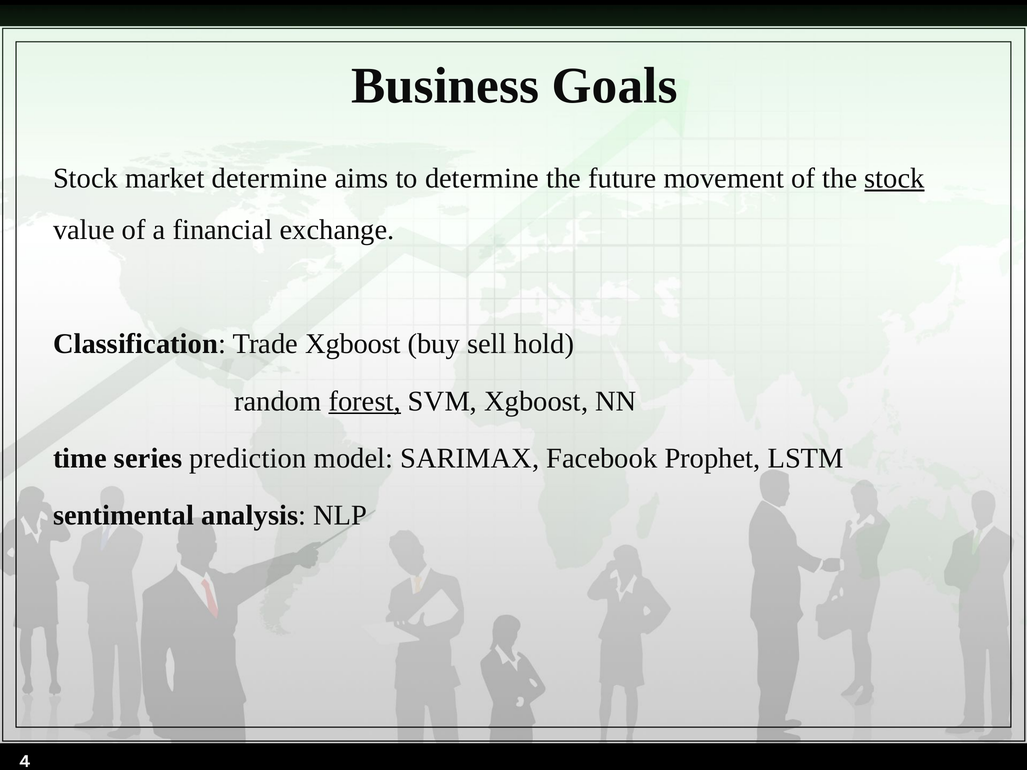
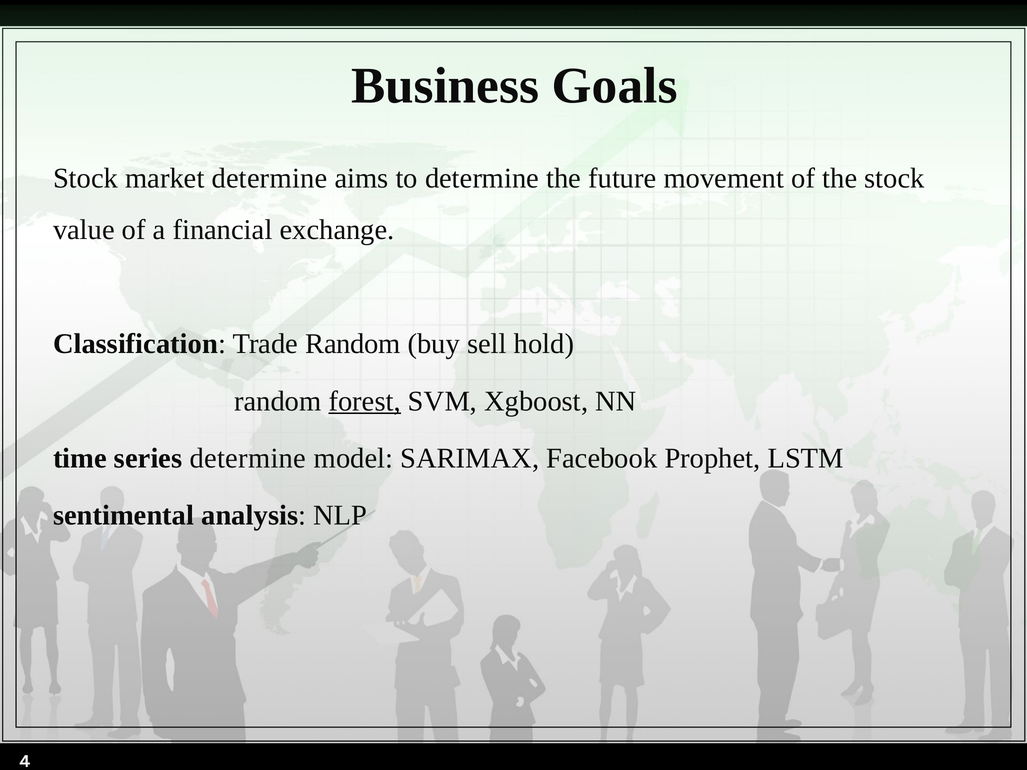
stock at (894, 178) underline: present -> none
Trade Xgboost: Xgboost -> Random
series prediction: prediction -> determine
